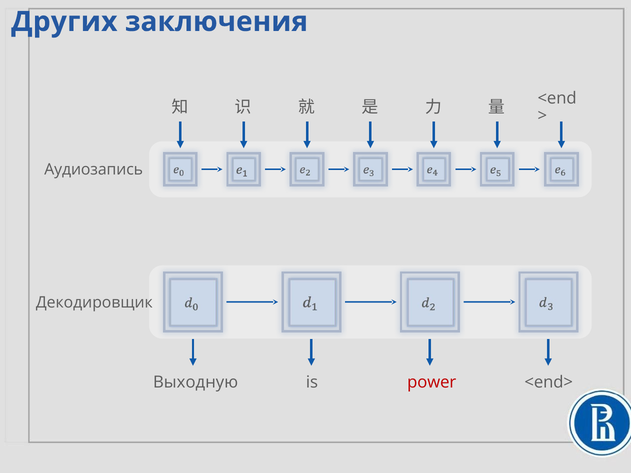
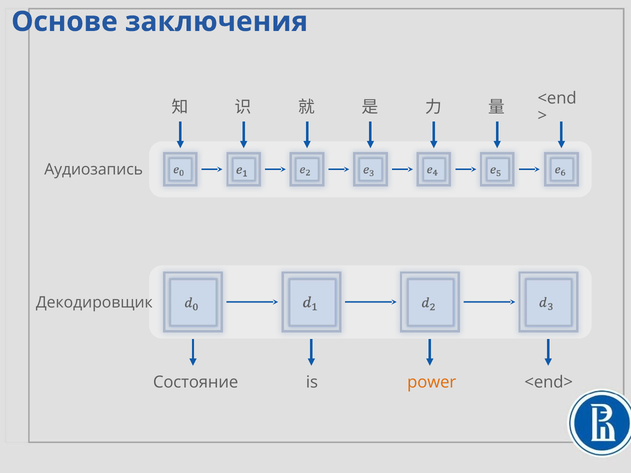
Других: Других -> Основе
Выходную: Выходную -> Состояние
power colour: red -> orange
